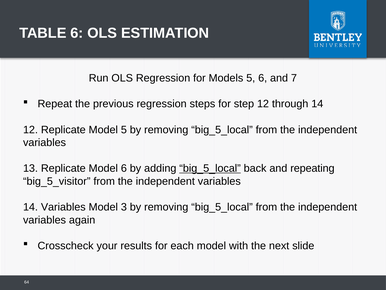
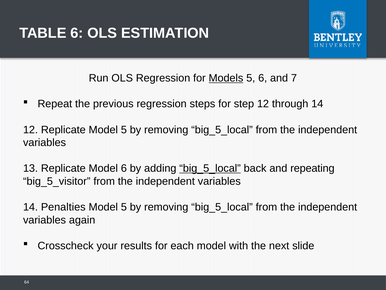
Models underline: none -> present
14 Variables: Variables -> Penalties
3 at (124, 207): 3 -> 5
